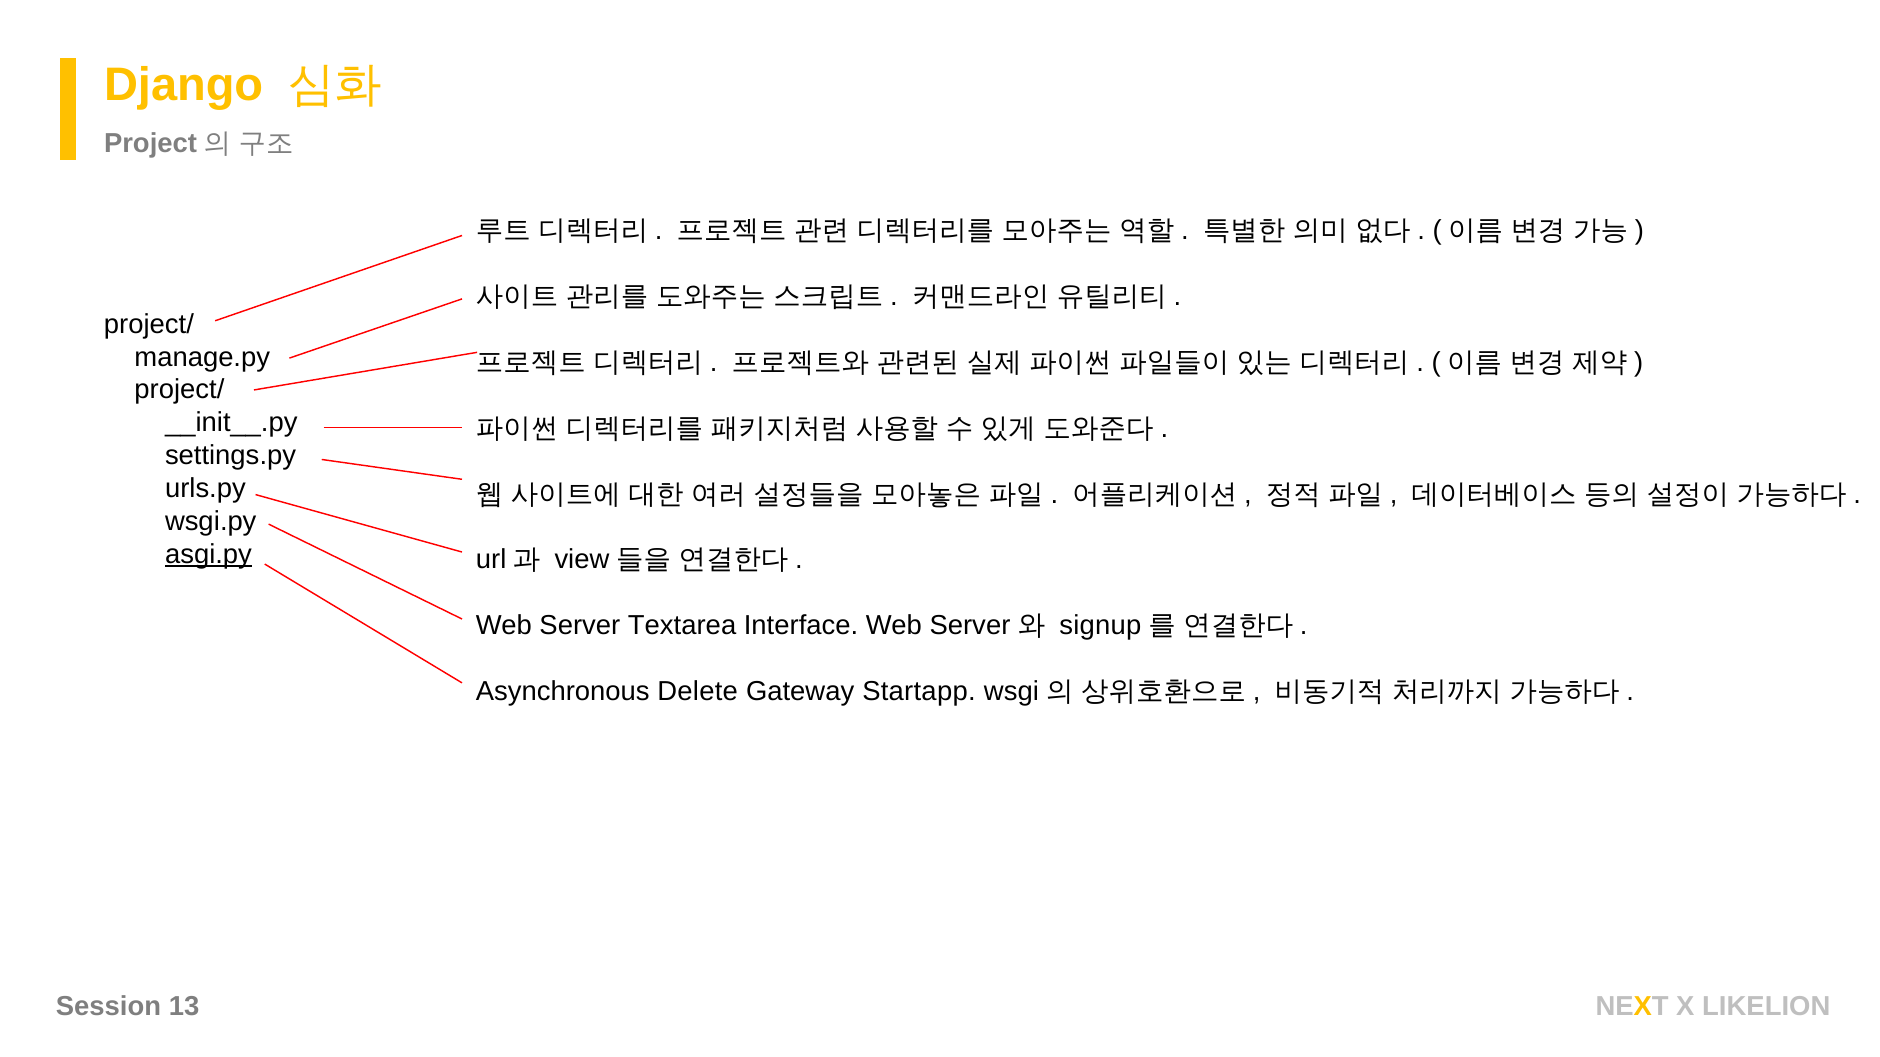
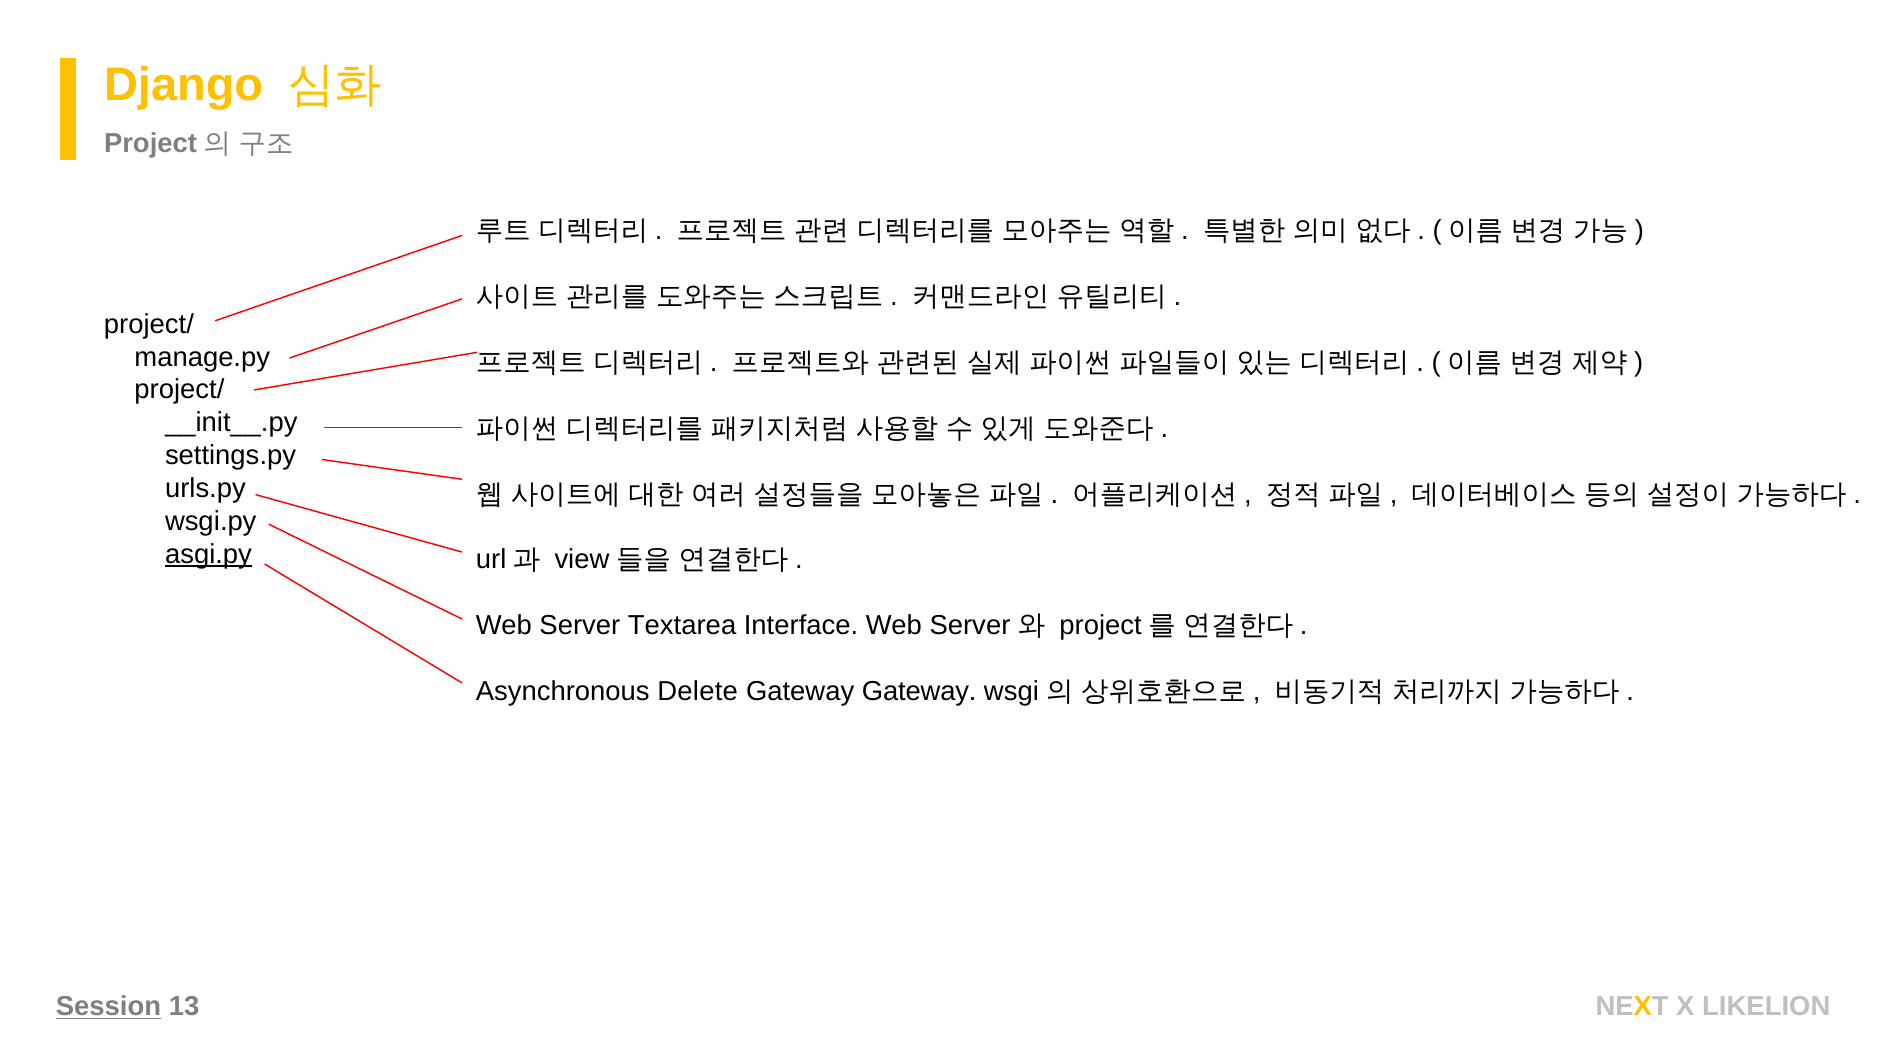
signup at (1100, 626): signup -> project
Gateway Startapp: Startapp -> Gateway
Session underline: none -> present
